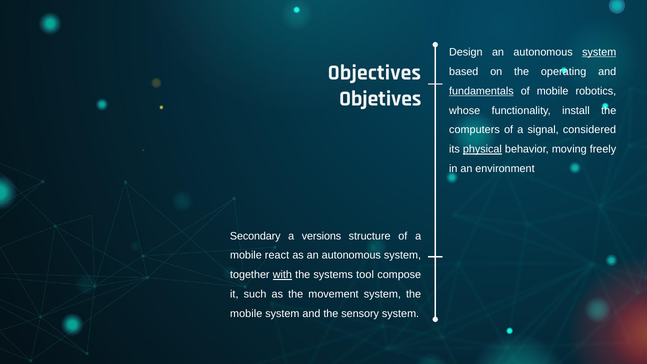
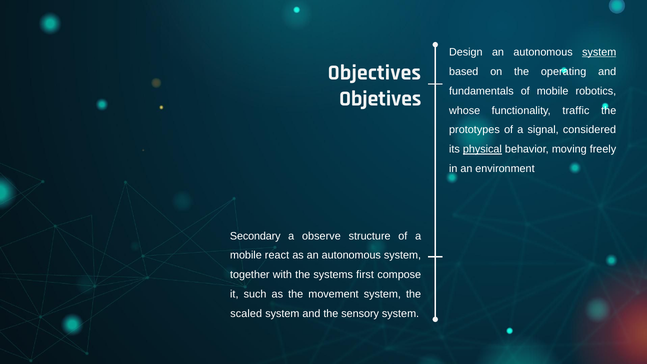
fundamentals underline: present -> none
install: install -> traffic
computers: computers -> prototypes
versions: versions -> observe
with underline: present -> none
tool: tool -> first
mobile at (246, 314): mobile -> scaled
